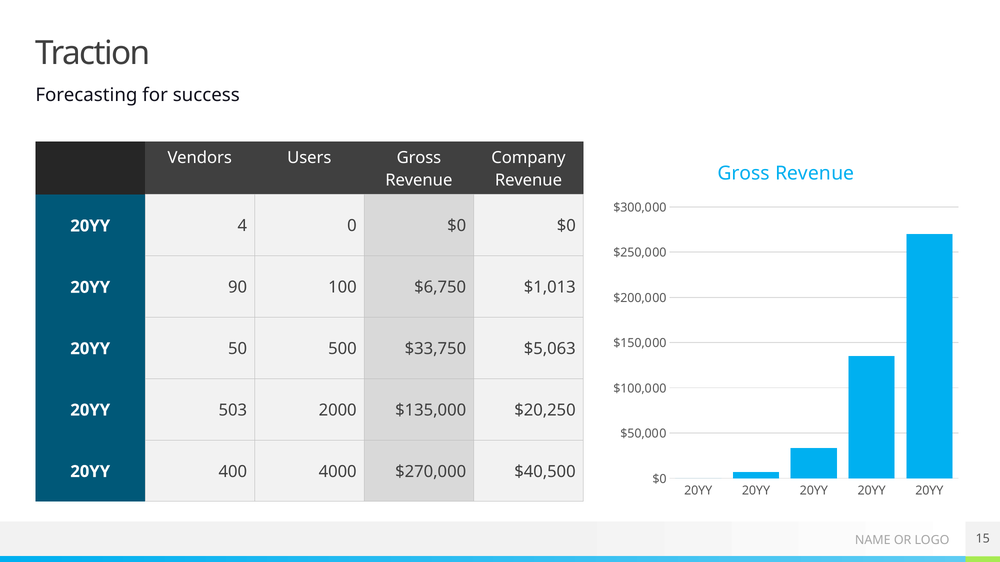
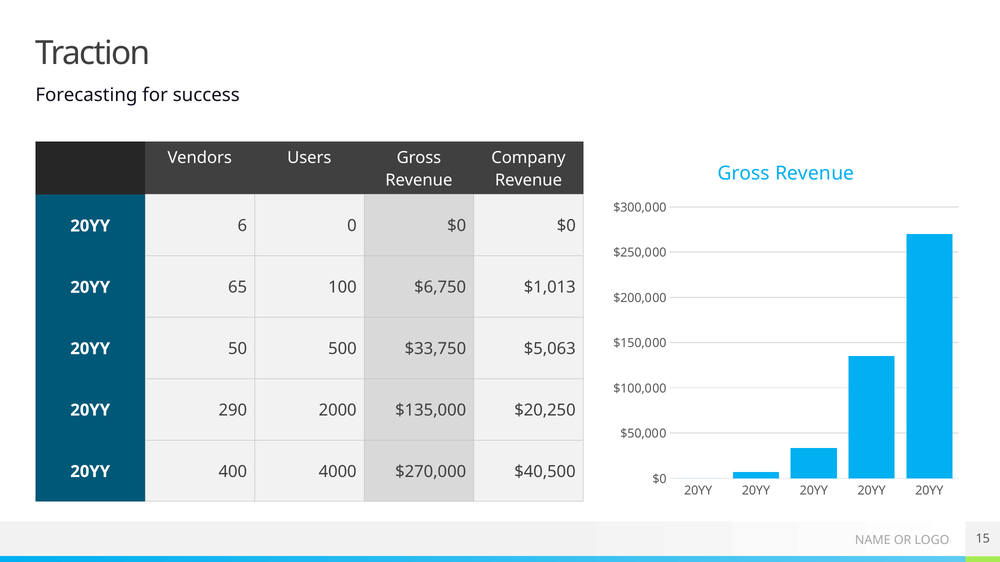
4: 4 -> 6
90: 90 -> 65
503: 503 -> 290
